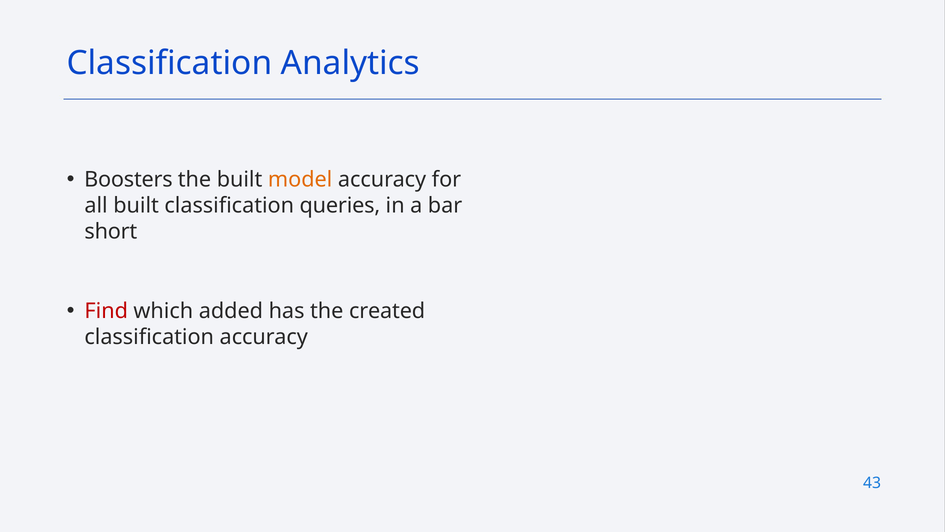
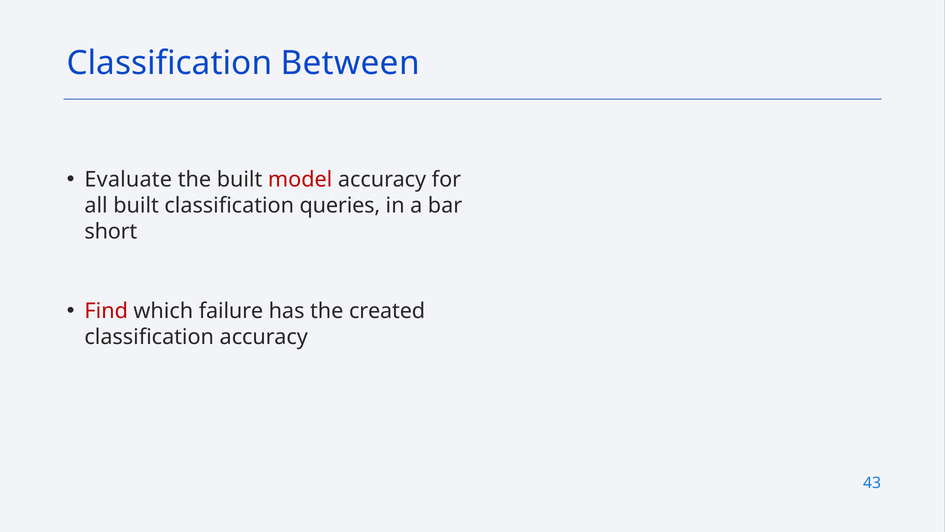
Analytics: Analytics -> Between
Boosters: Boosters -> Evaluate
model colour: orange -> red
added: added -> failure
